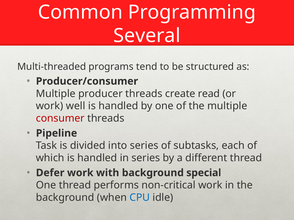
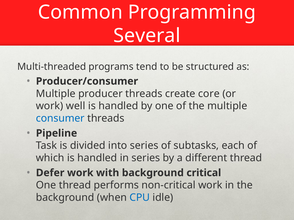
read: read -> core
consumer colour: red -> blue
special: special -> critical
